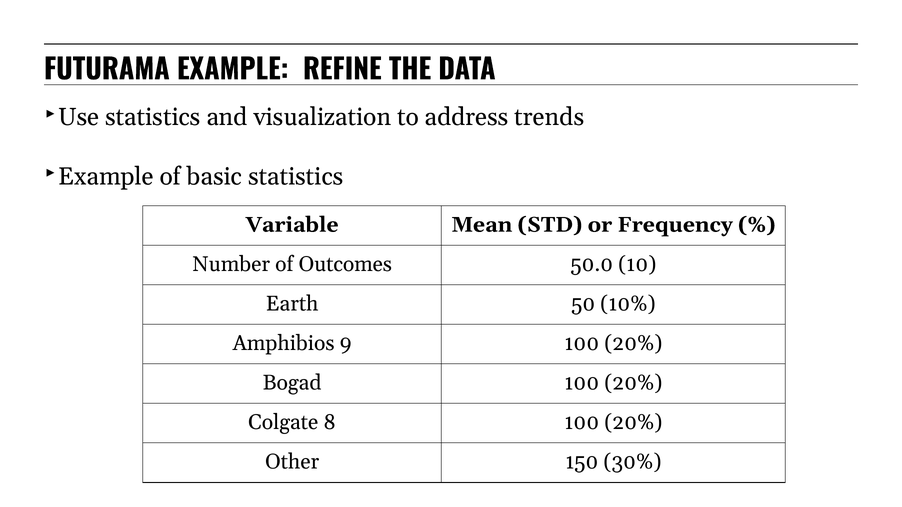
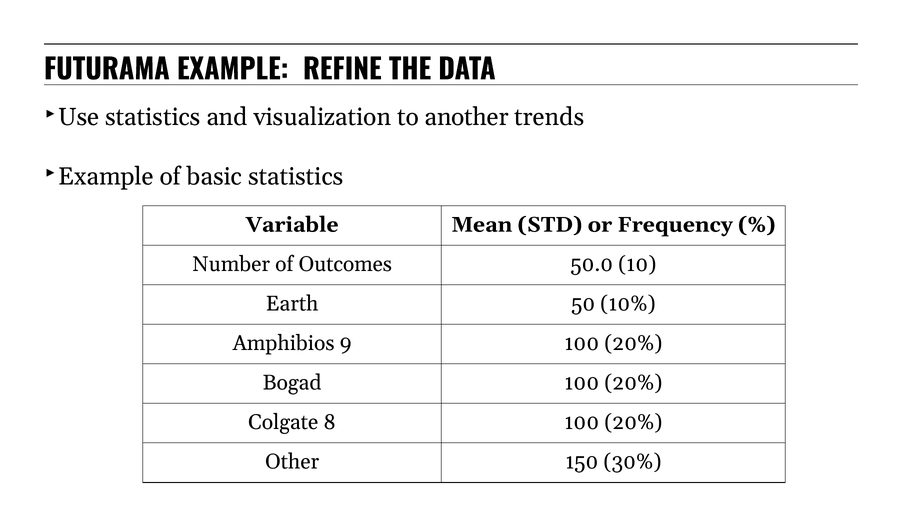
address: address -> another
